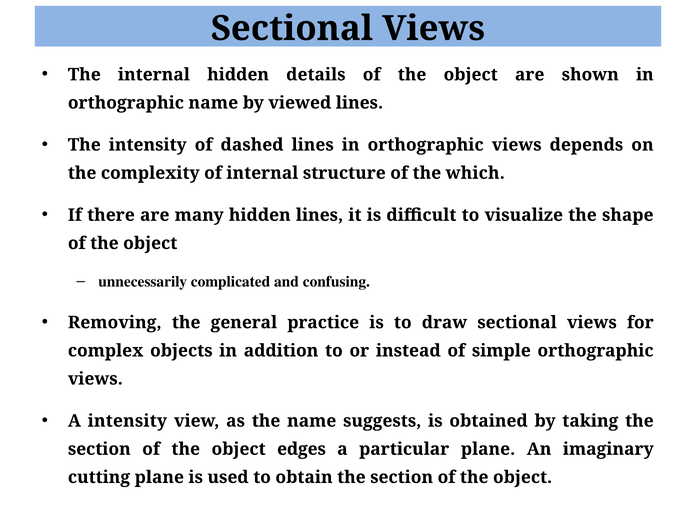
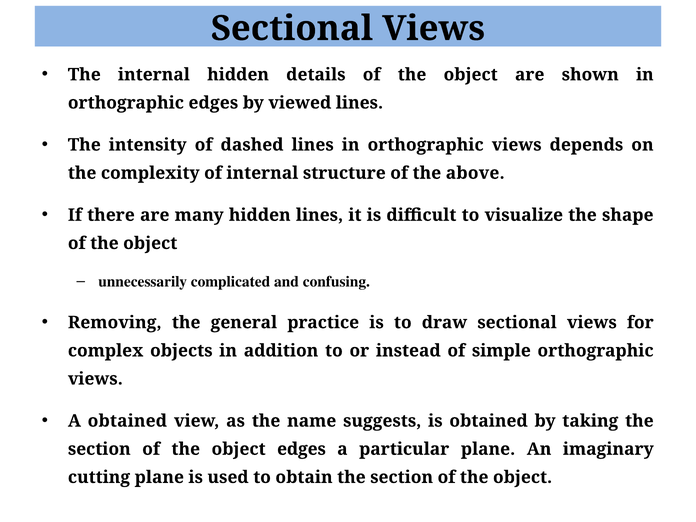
orthographic name: name -> edges
which: which -> above
A intensity: intensity -> obtained
